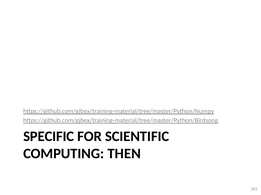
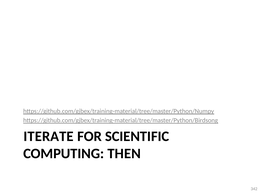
SPECIFIC: SPECIFIC -> ITERATE
